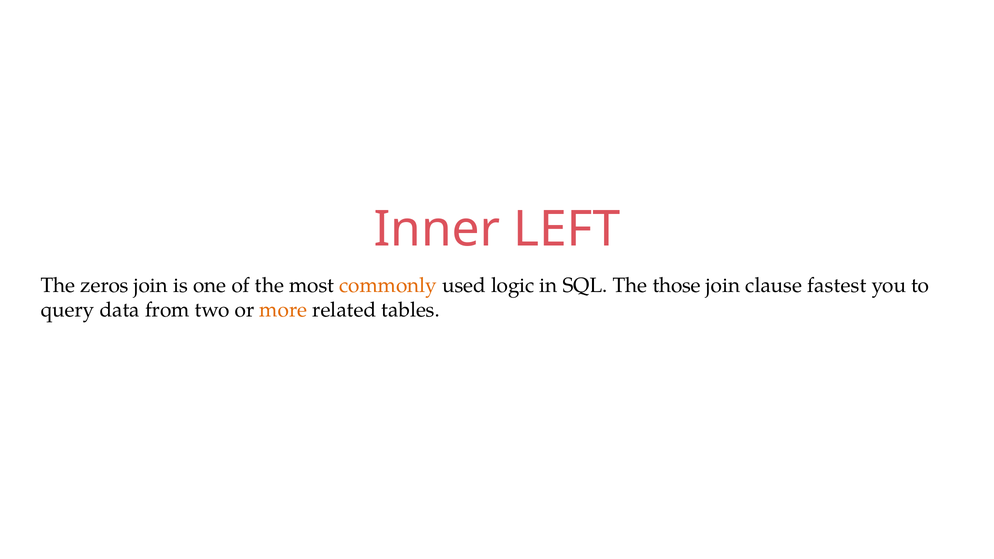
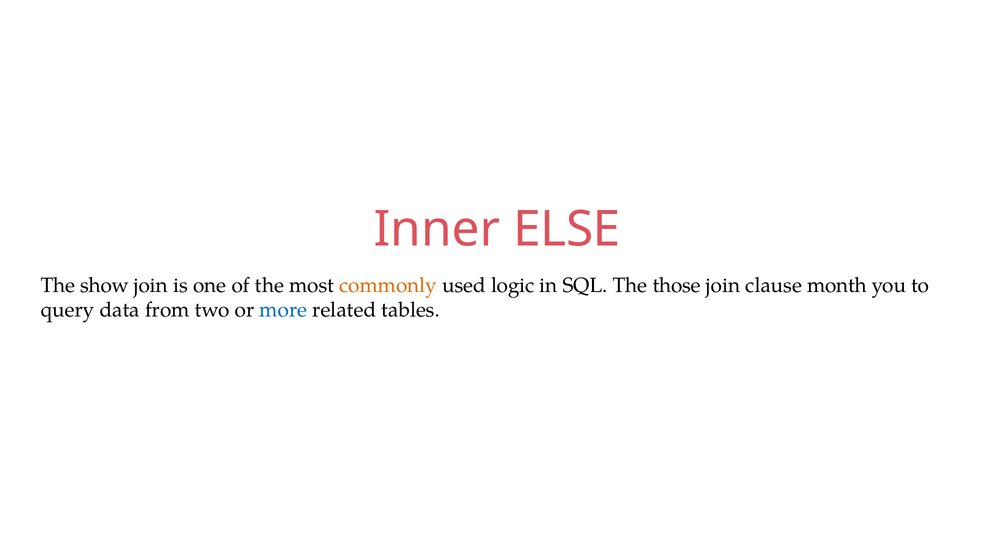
LEFT: LEFT -> ELSE
zeros: zeros -> show
fastest: fastest -> month
more colour: orange -> blue
